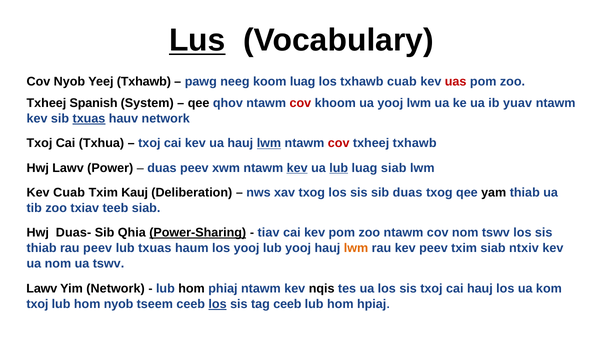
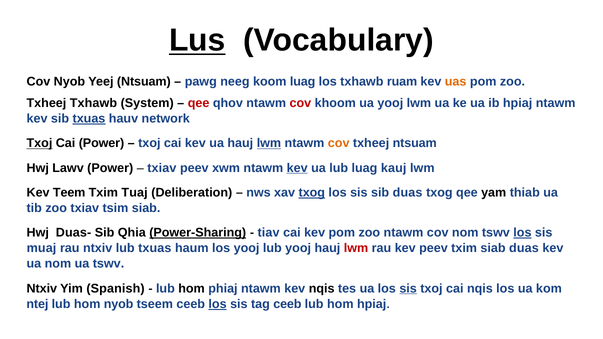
Yeej Txhawb: Txhawb -> Ntsuam
txhawb cuab: cuab -> ruam
uas colour: red -> orange
Txheej Spanish: Spanish -> Txhawb
qee at (199, 103) colour: black -> red
ib yuav: yuav -> hpiaj
Txoj at (39, 143) underline: none -> present
Cai Txhua: Txhua -> Power
cov at (339, 143) colour: red -> orange
txheej txhawb: txhawb -> ntsuam
duas at (162, 168): duas -> txiav
lub at (339, 168) underline: present -> none
luag siab: siab -> kauj
Kev Cuab: Cuab -> Teem
Kauj: Kauj -> Tuaj
txog at (312, 193) underline: none -> present
teeb: teeb -> tsim
los at (522, 233) underline: none -> present
thiab at (42, 248): thiab -> muaj
rau peev: peev -> ntxiv
lwm at (356, 248) colour: orange -> red
siab ntxiv: ntxiv -> duas
Lawv at (42, 289): Lawv -> Ntxiv
Yim Network: Network -> Spanish
sis at (408, 289) underline: none -> present
cai hauj: hauj -> nqis
txoj at (37, 304): txoj -> ntej
